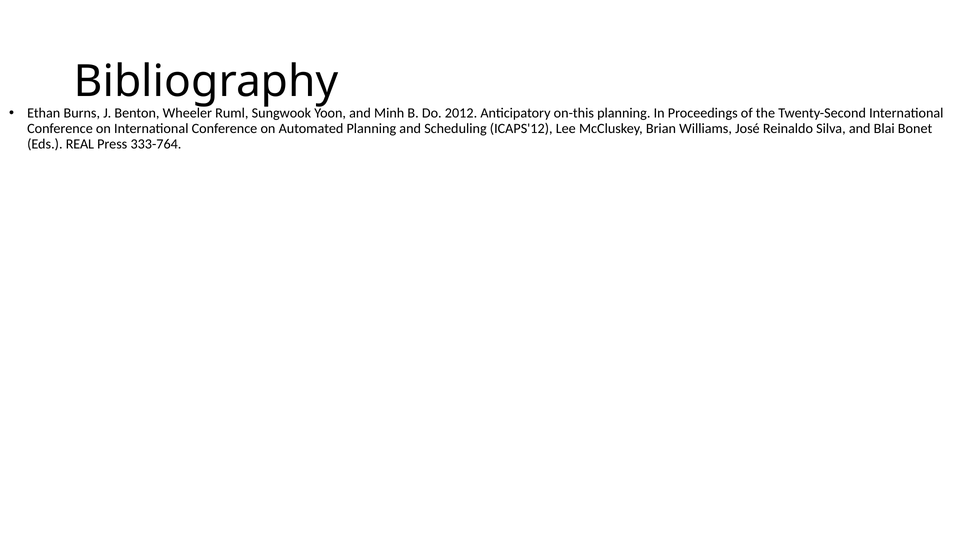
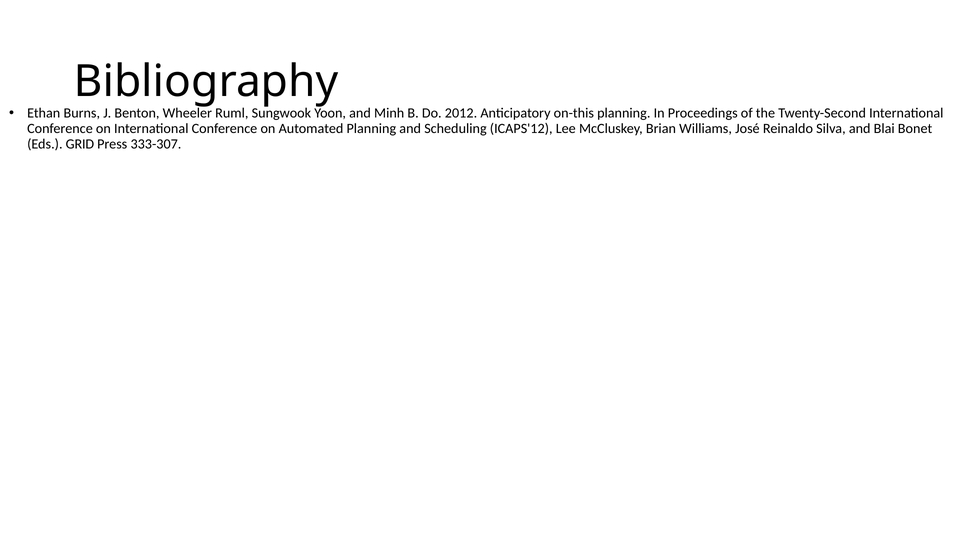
REAL: REAL -> GRID
333-764: 333-764 -> 333-307
